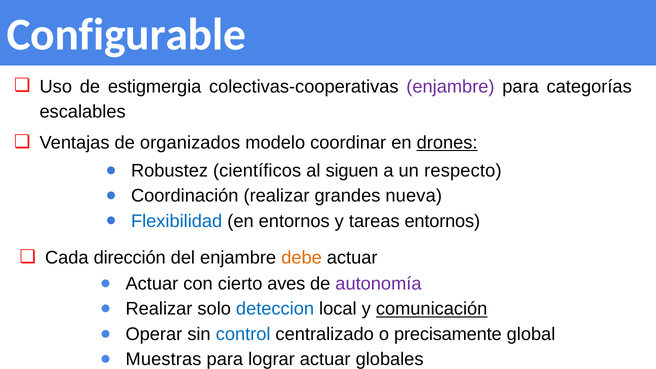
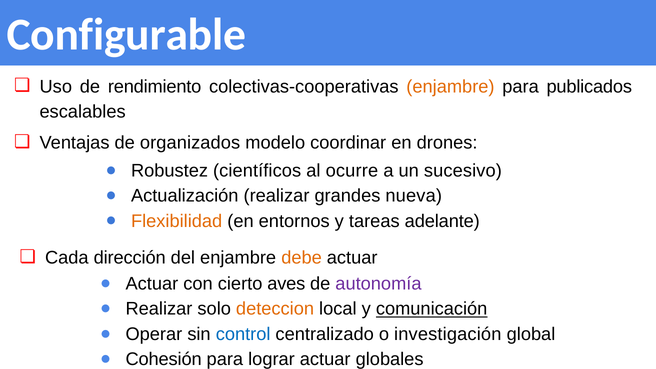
estigmergia: estigmergia -> rendimiento
enjambre at (450, 86) colour: purple -> orange
categorías: categorías -> publicados
drones underline: present -> none
siguen: siguen -> ocurre
respecto: respecto -> sucesivo
Coordinación: Coordinación -> Actualización
Flexibilidad colour: blue -> orange
tareas entornos: entornos -> adelante
deteccion colour: blue -> orange
precisamente: precisamente -> investigación
Muestras: Muestras -> Cohesión
